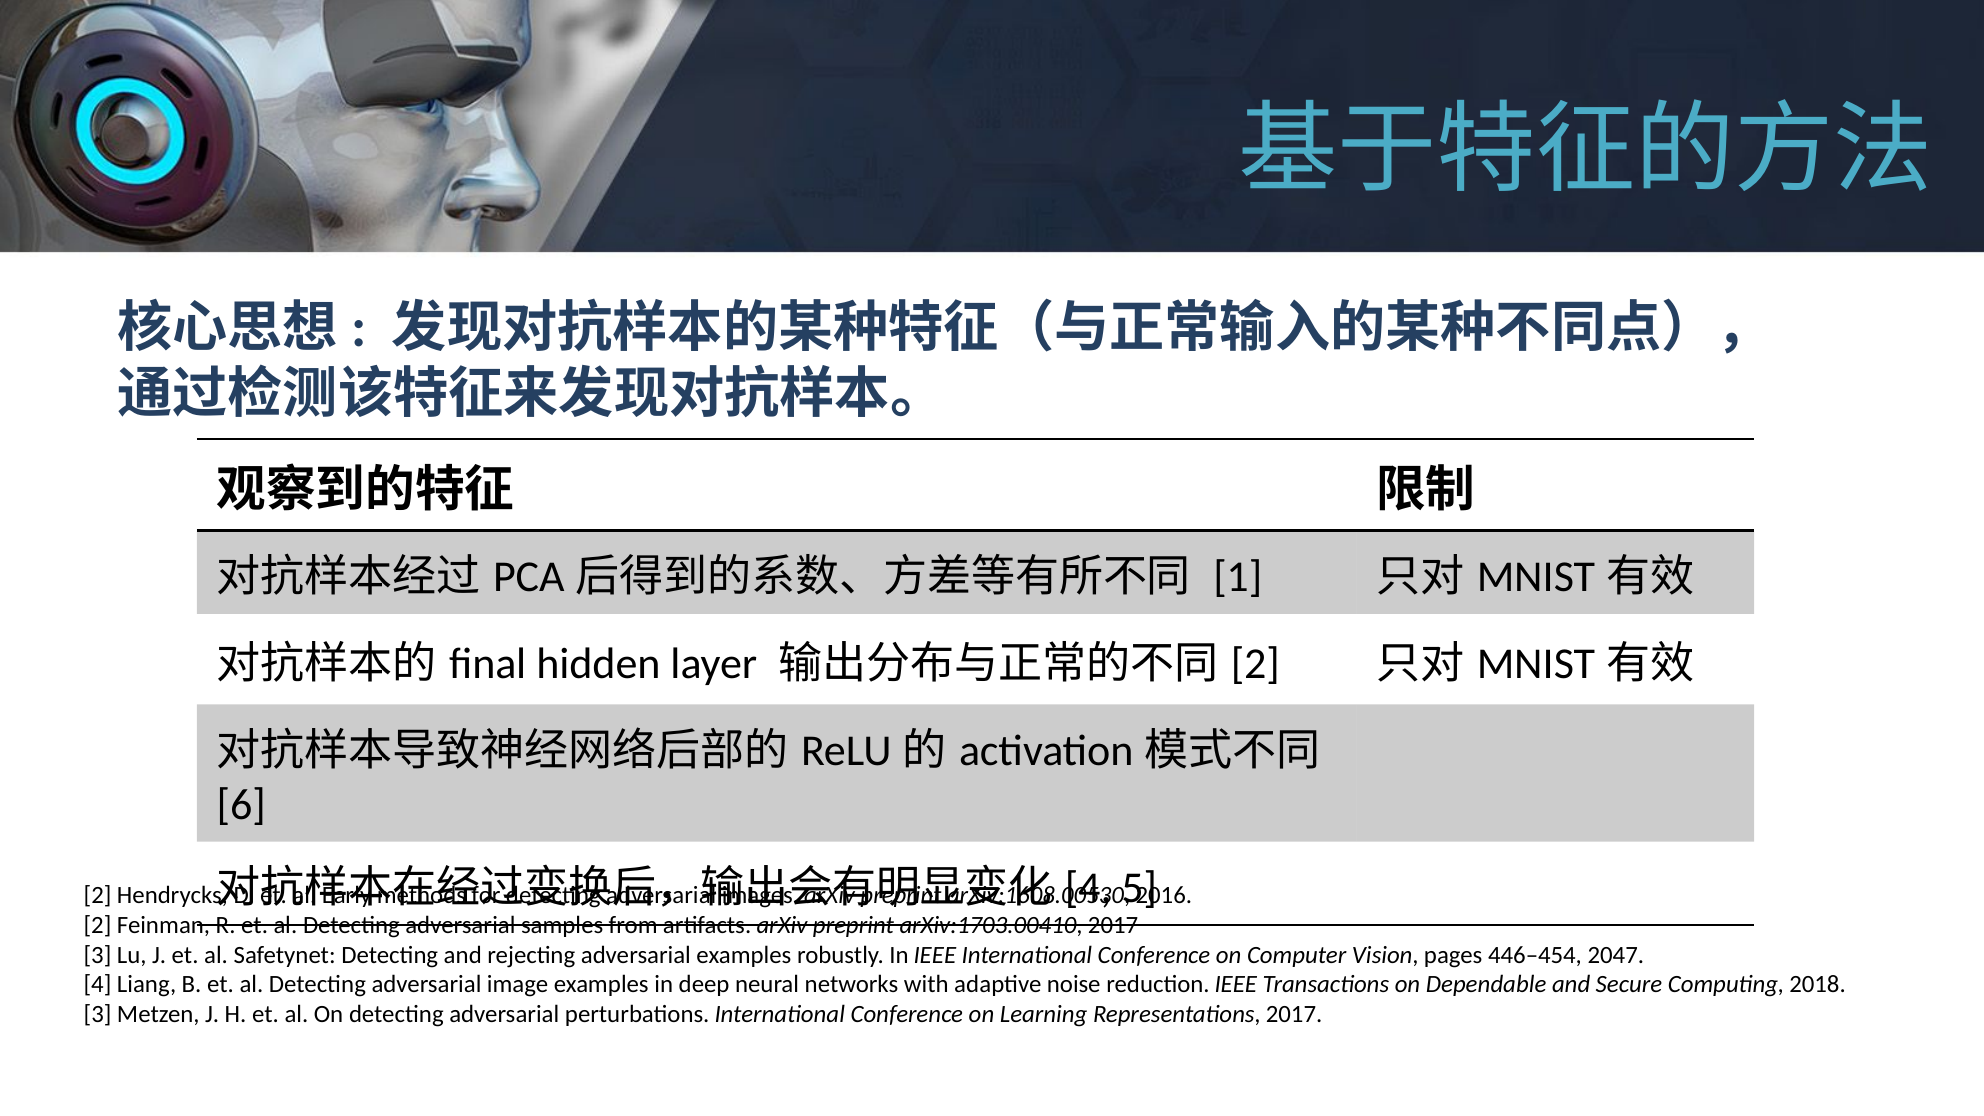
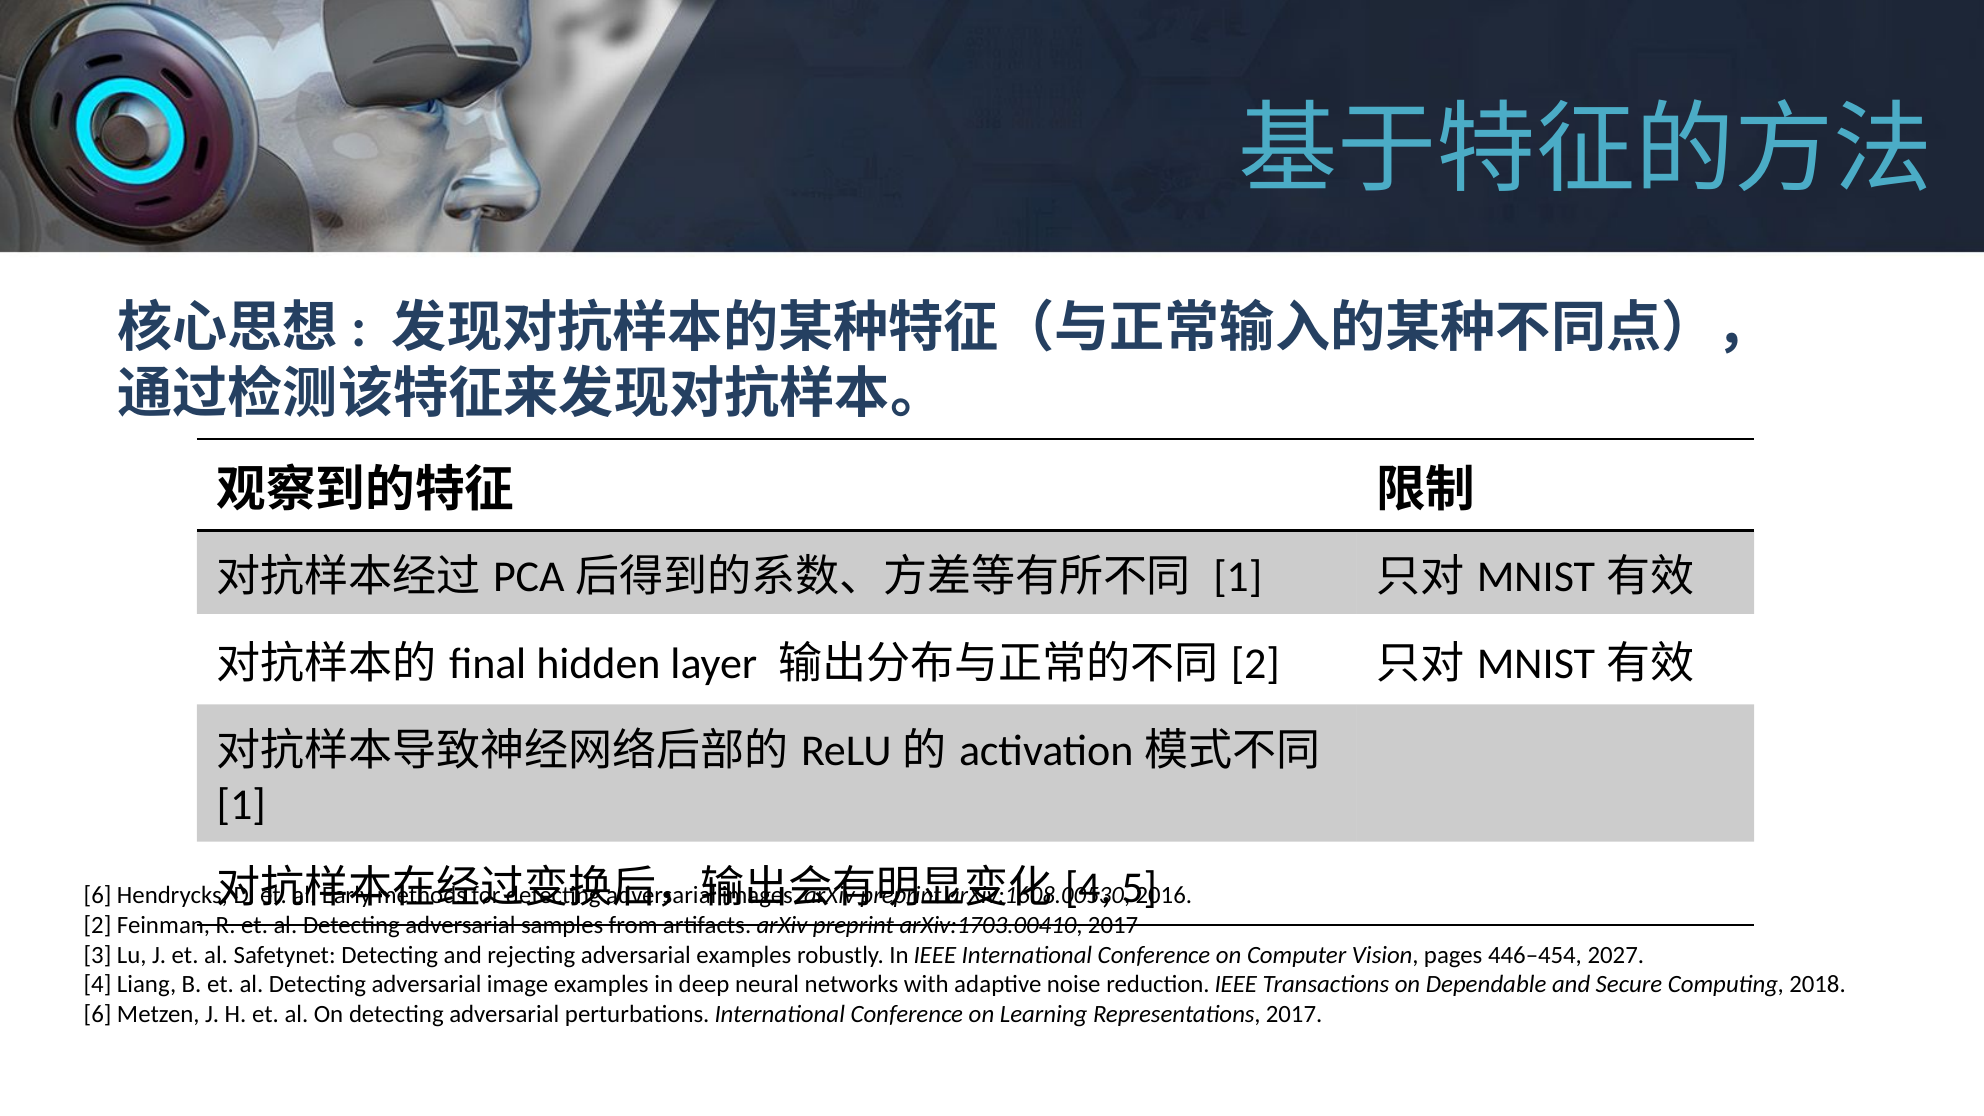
6 at (241, 805): 6 -> 1
2 at (98, 895): 2 -> 6
2047: 2047 -> 2027
3 at (98, 1015): 3 -> 6
